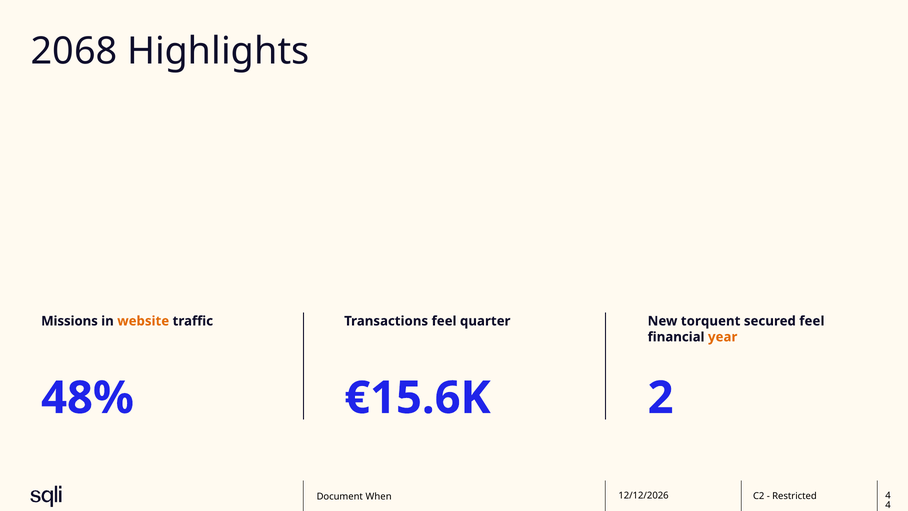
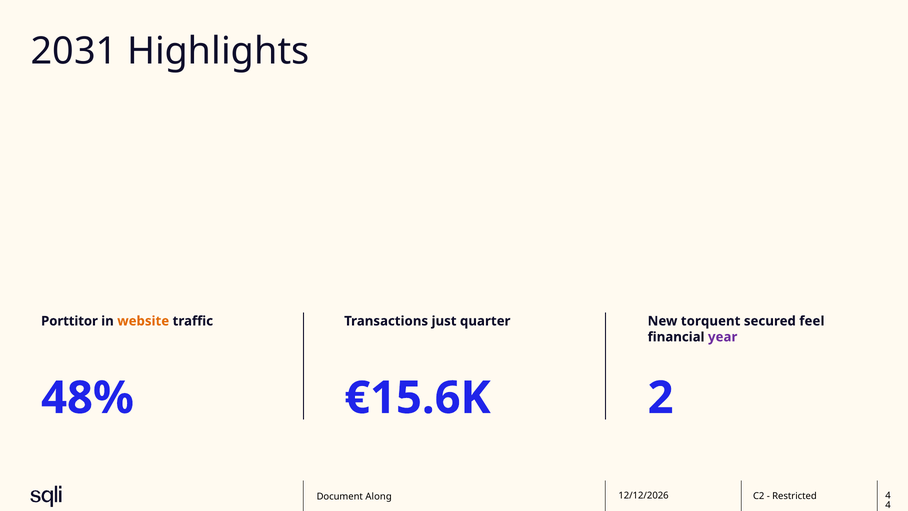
2068: 2068 -> 2031
Missions: Missions -> Porttitor
Transactions feel: feel -> just
year colour: orange -> purple
When: When -> Along
